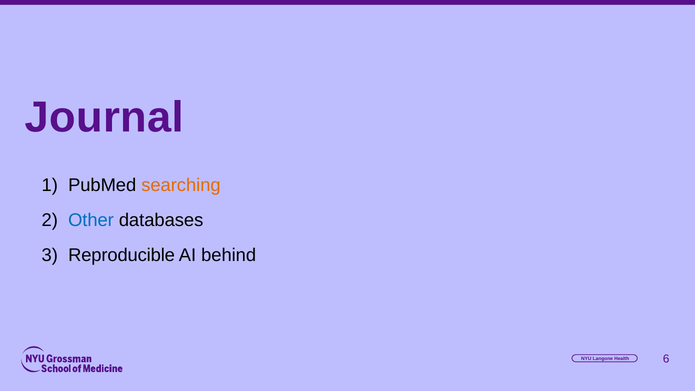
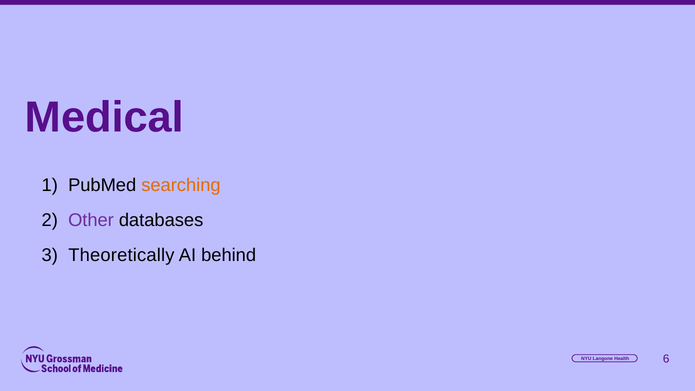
Journal: Journal -> Medical
Other colour: blue -> purple
Reproducible: Reproducible -> Theoretically
